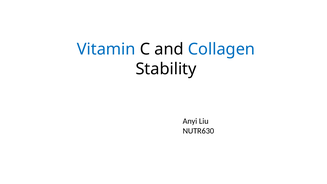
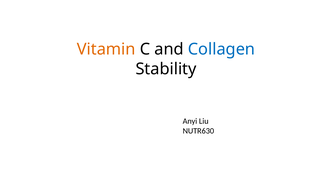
Vitamin colour: blue -> orange
